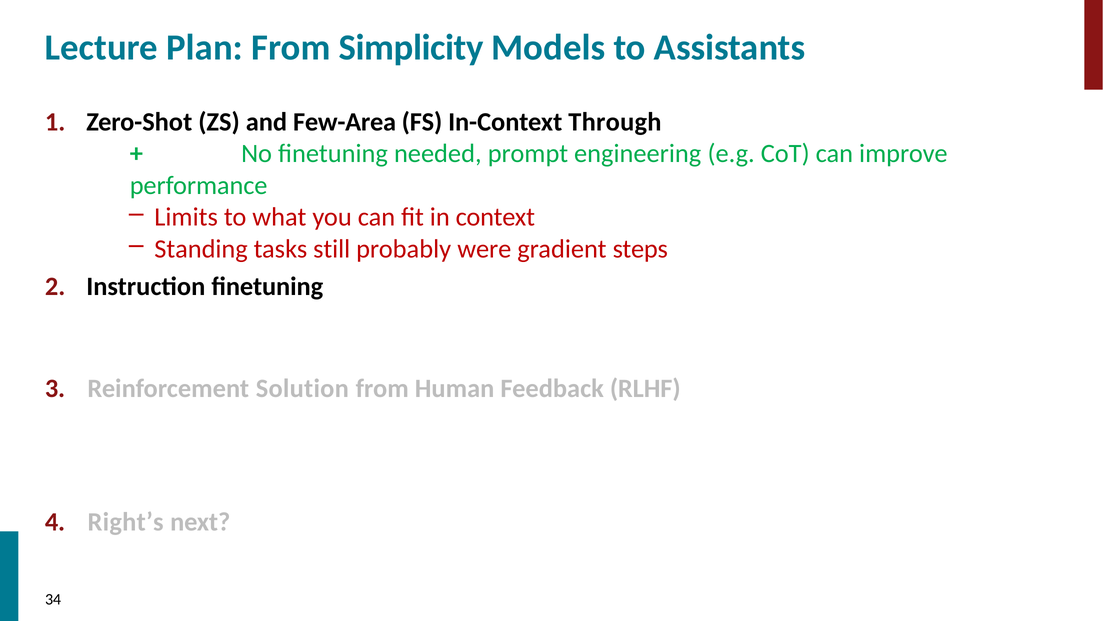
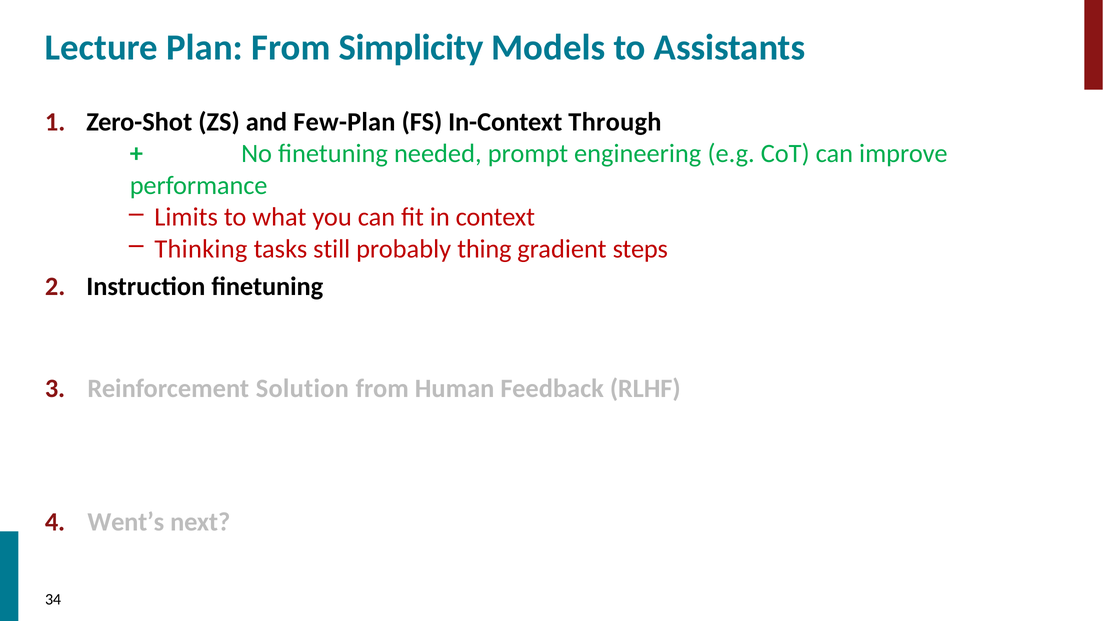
Few-Area: Few-Area -> Few-Plan
Standing: Standing -> Thinking
were: were -> thing
Right’s: Right’s -> Went’s
